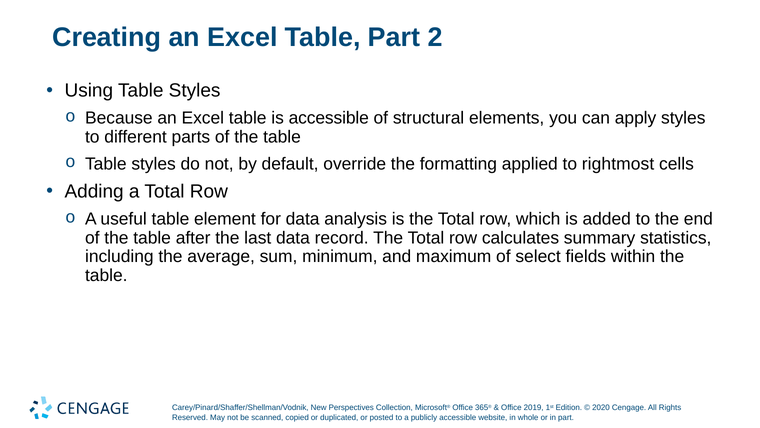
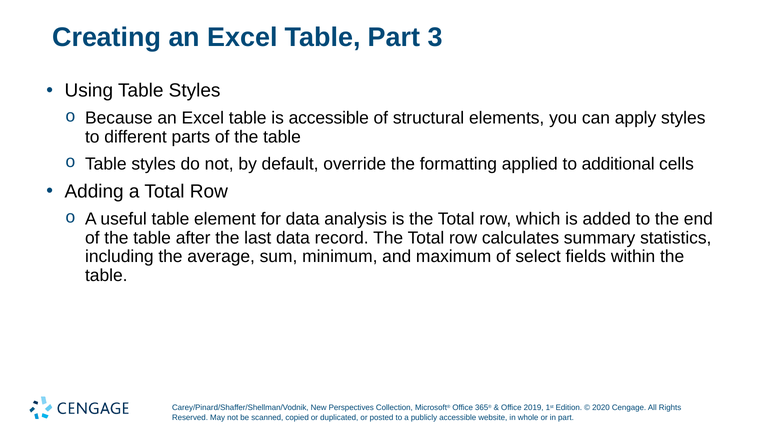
2: 2 -> 3
rightmost: rightmost -> additional
